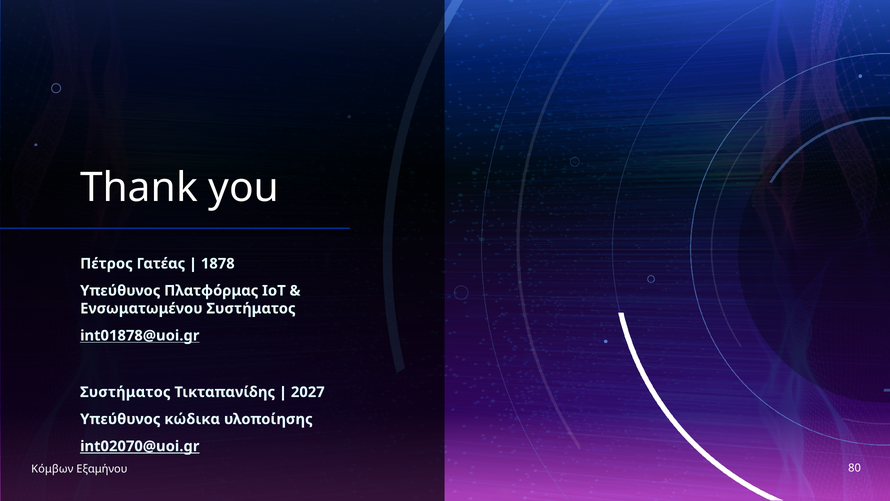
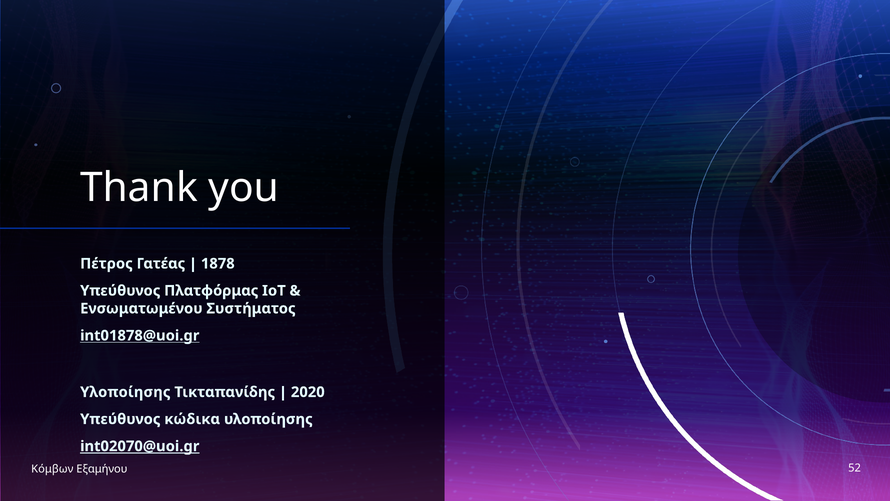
Συστήματος at (125, 392): Συστήματος -> Υλοποίησης
2027: 2027 -> 2020
80: 80 -> 52
